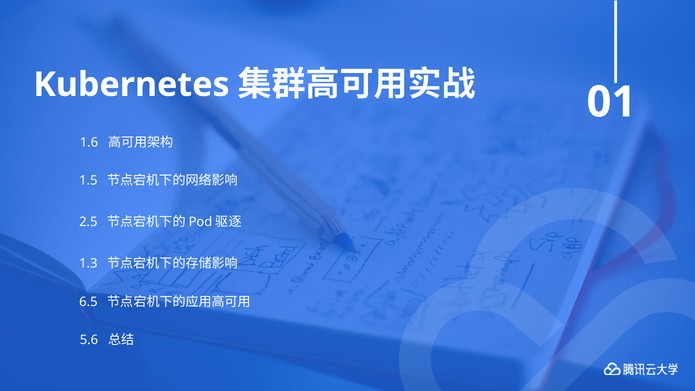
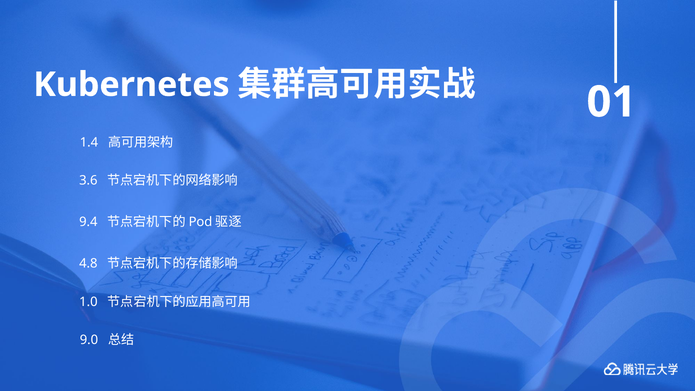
1.6: 1.6 -> 1.4
1.5: 1.5 -> 3.6
2.5: 2.5 -> 9.4
1.3: 1.3 -> 4.8
6.5: 6.5 -> 1.0
5.6: 5.6 -> 9.0
